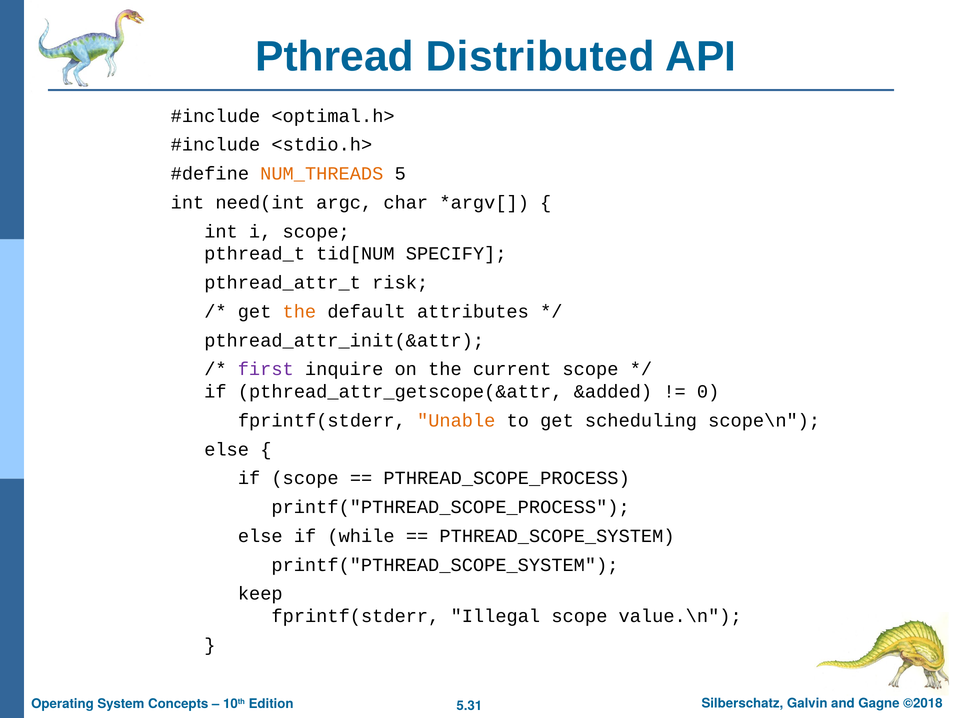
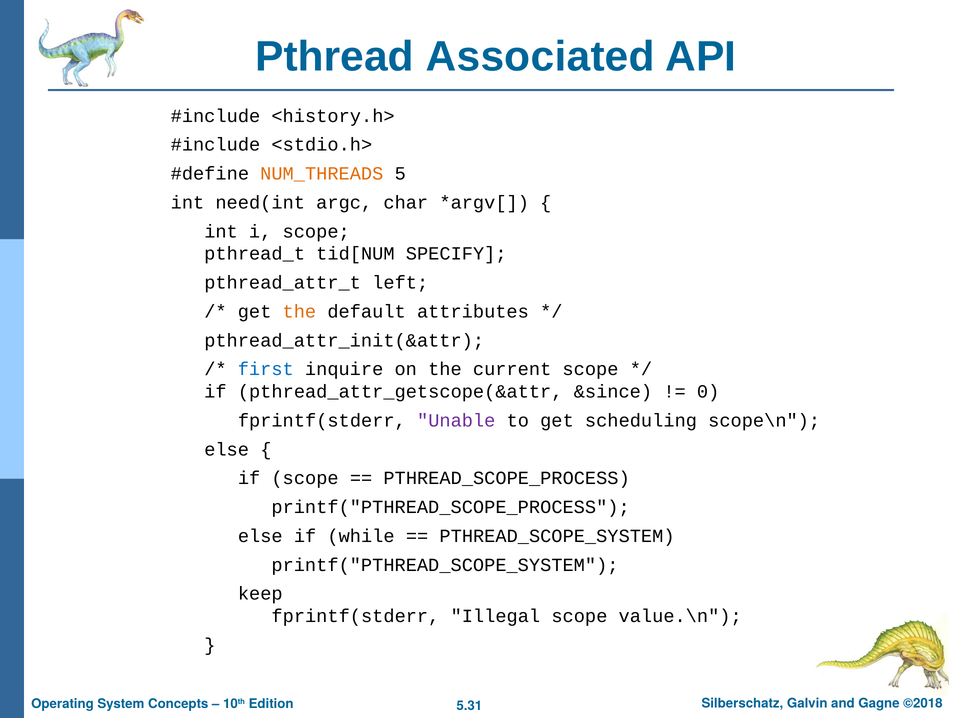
Distributed: Distributed -> Associated
<optimal.h>: <optimal.h> -> <history.h>
risk: risk -> left
first colour: purple -> blue
&added: &added -> &since
Unable colour: orange -> purple
